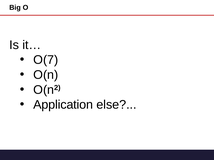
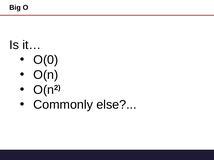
O(7: O(7 -> O(0
Application: Application -> Commonly
